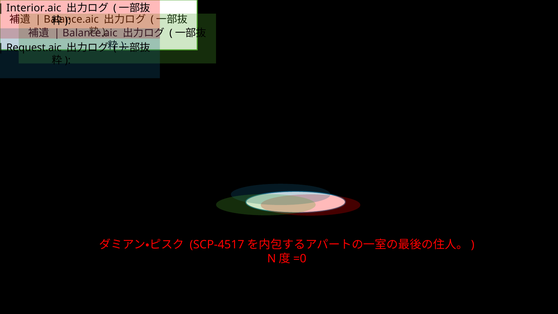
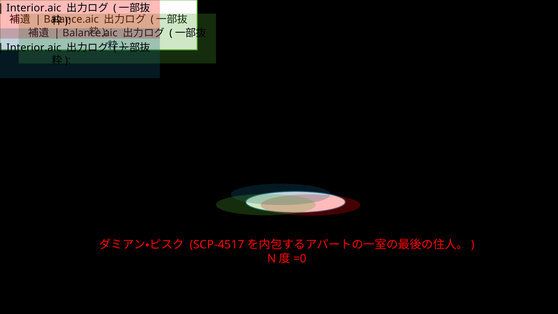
Request.aic at (34, 48): Request.aic -> Interior.aic
